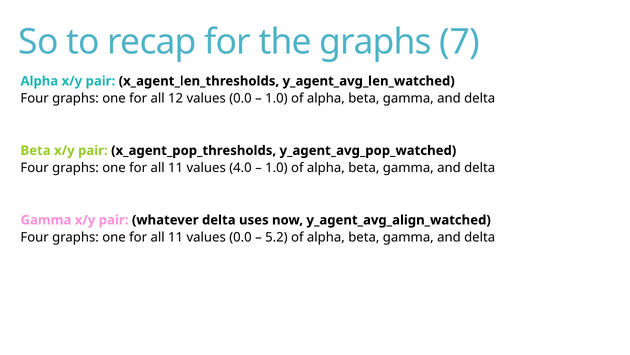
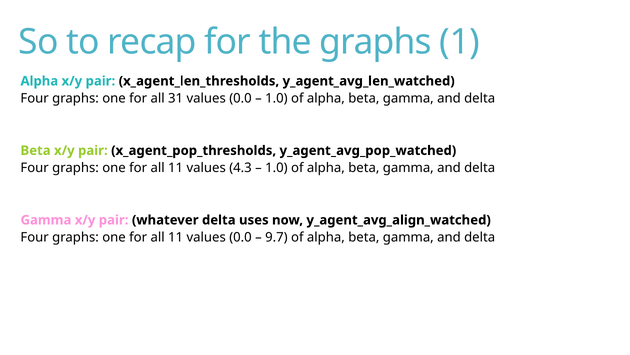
7: 7 -> 1
12: 12 -> 31
4.0: 4.0 -> 4.3
5.2: 5.2 -> 9.7
